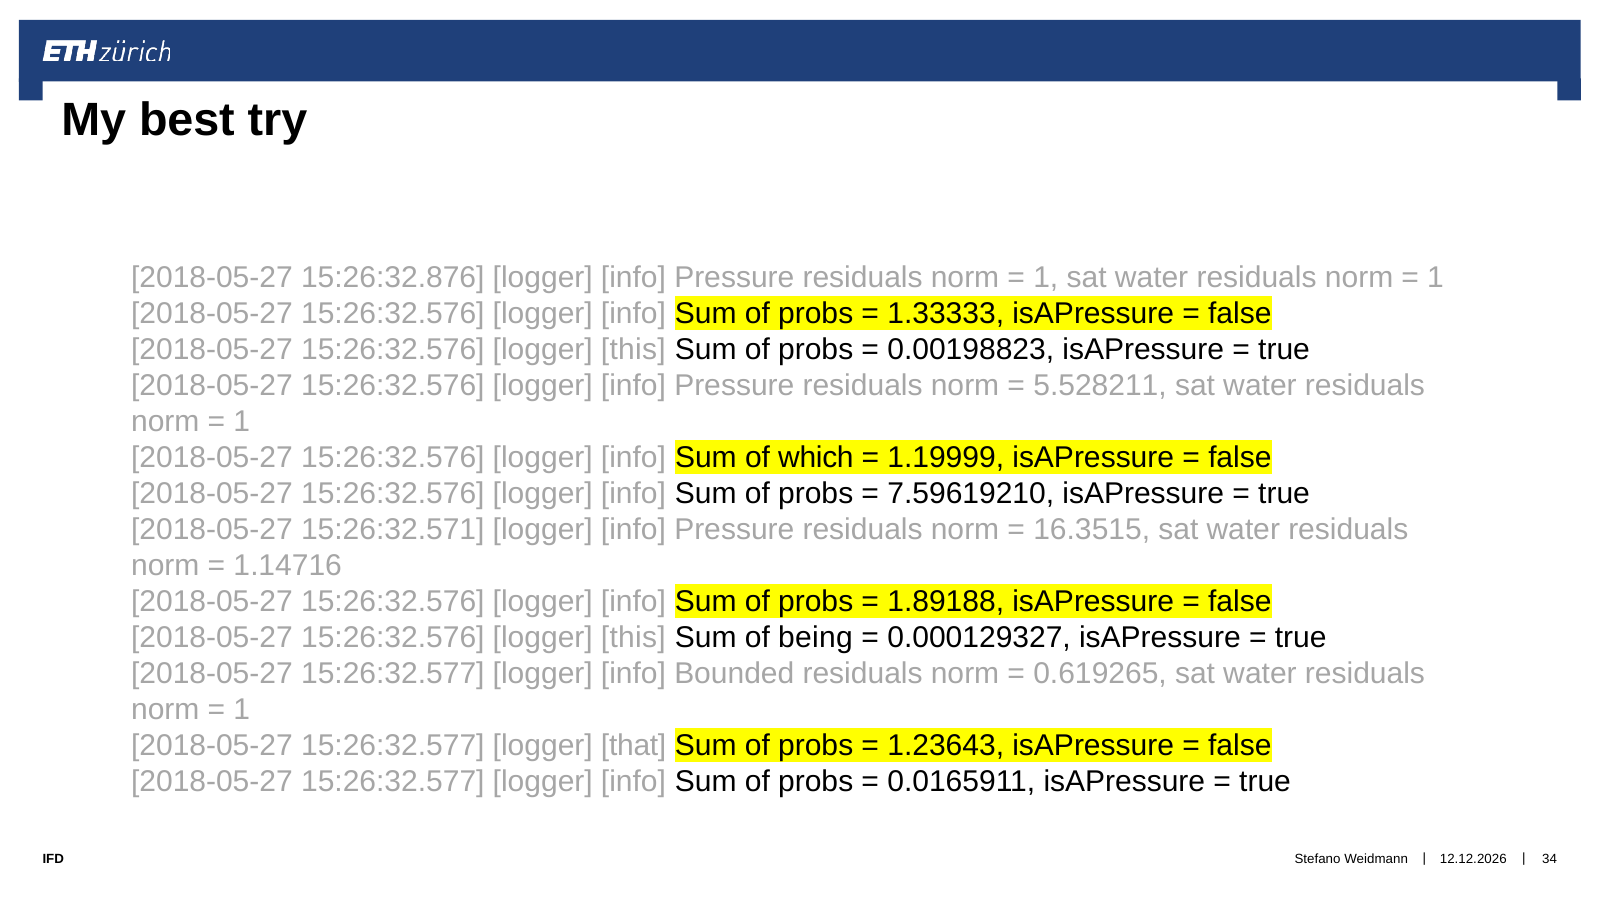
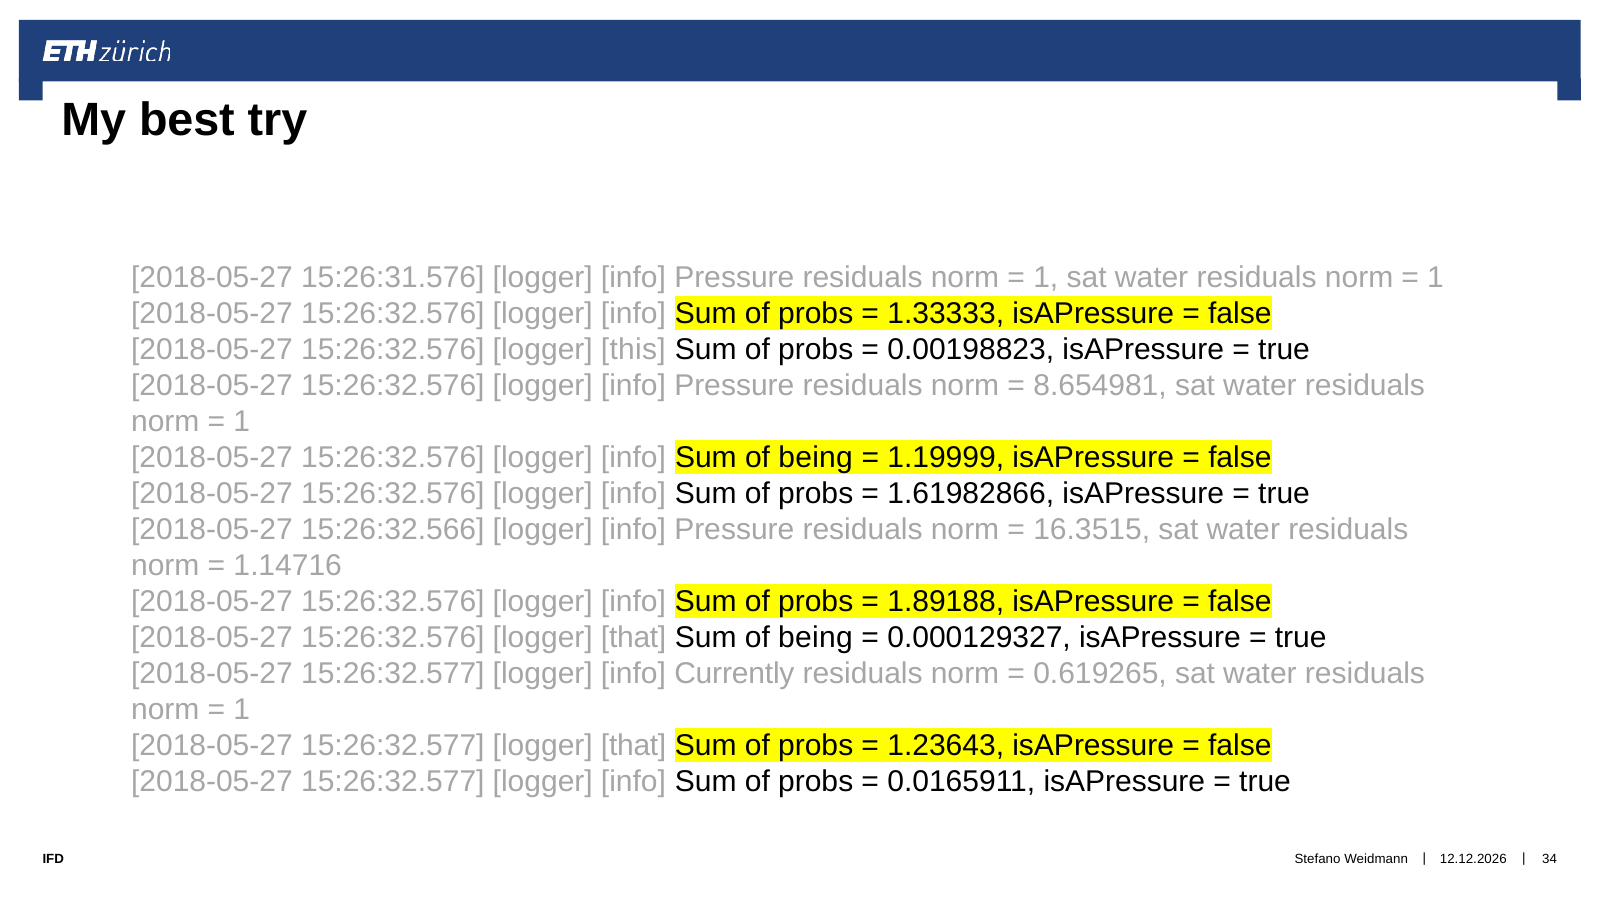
15:26:32.876: 15:26:32.876 -> 15:26:31.576
5.528211: 5.528211 -> 8.654981
info Sum of which: which -> being
7.59619210: 7.59619210 -> 1.61982866
15:26:32.571: 15:26:32.571 -> 15:26:32.566
this at (633, 638): this -> that
Bounded: Bounded -> Currently
